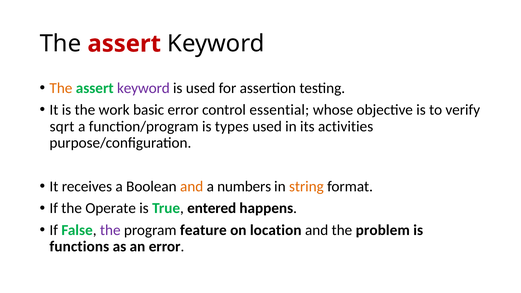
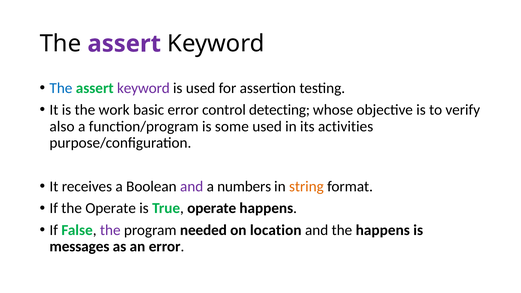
assert at (124, 44) colour: red -> purple
The at (61, 88) colour: orange -> blue
essential: essential -> detecting
sqrt: sqrt -> also
types: types -> some
and at (192, 186) colour: orange -> purple
True entered: entered -> operate
feature: feature -> needed
the problem: problem -> happens
functions: functions -> messages
